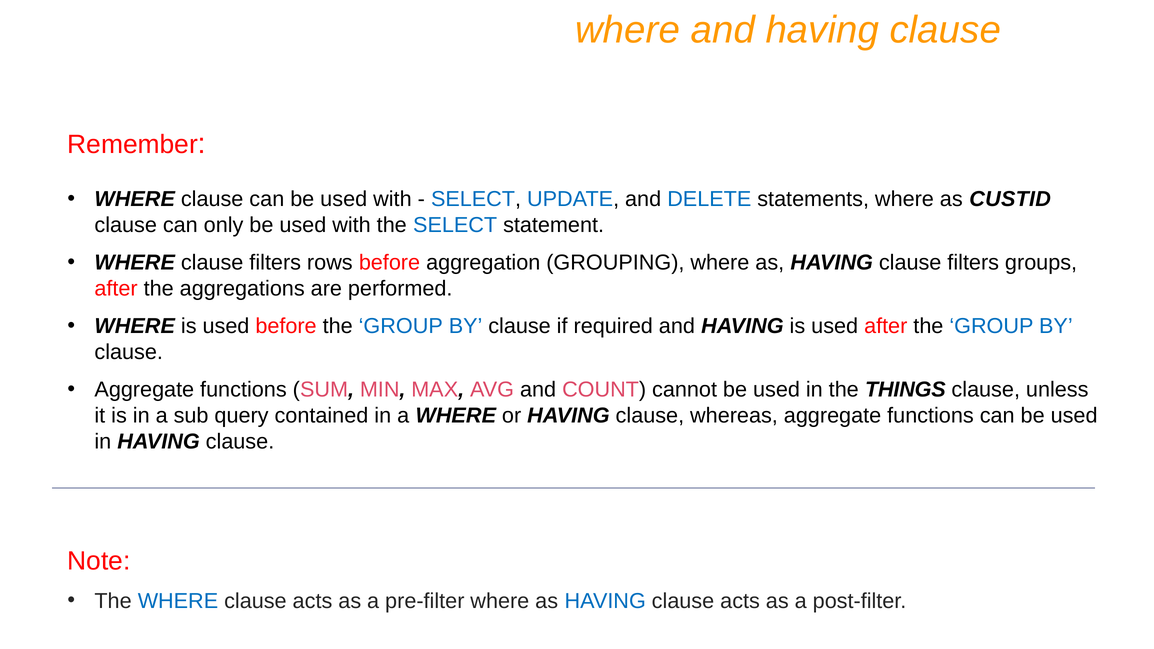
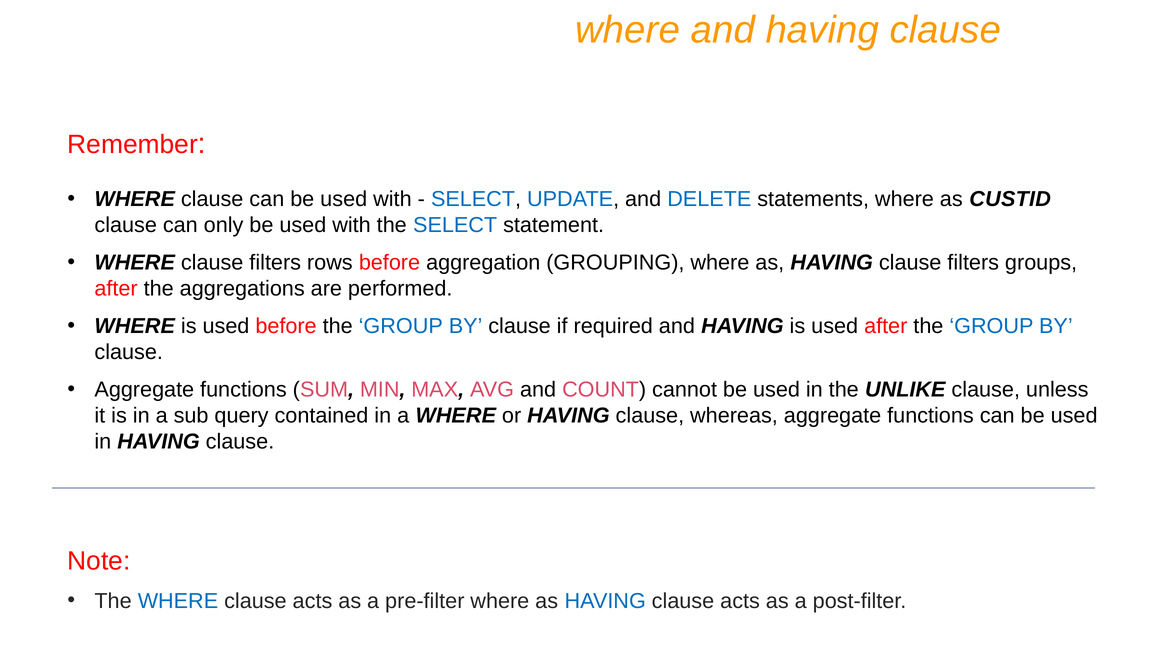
THINGS: THINGS -> UNLIKE
